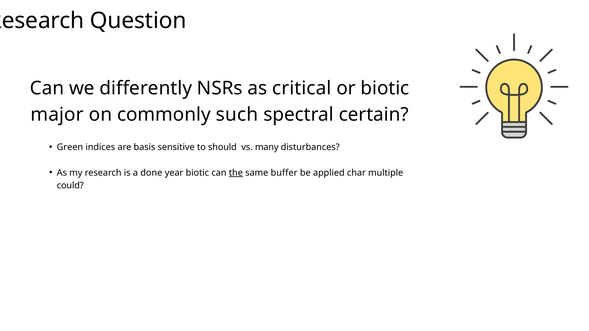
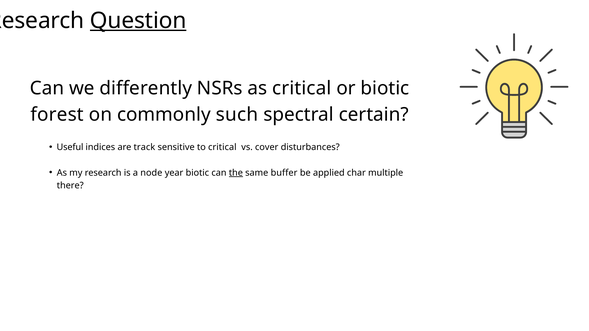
Question underline: none -> present
major: major -> forest
Green: Green -> Useful
basis: basis -> track
to should: should -> critical
many: many -> cover
done: done -> node
could: could -> there
